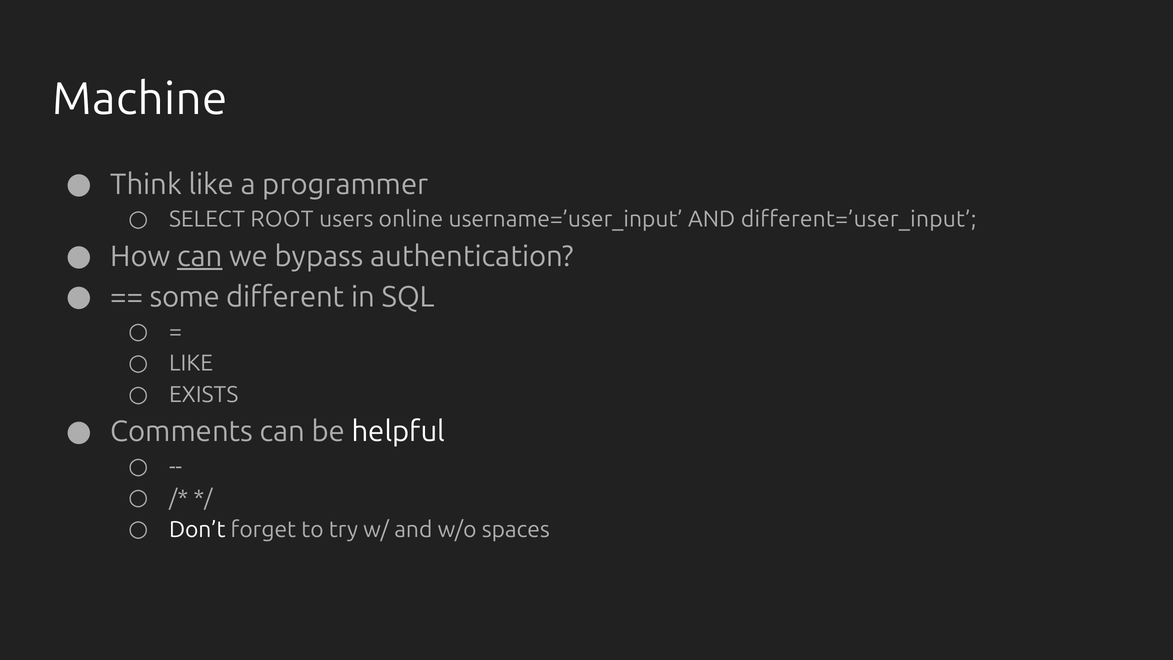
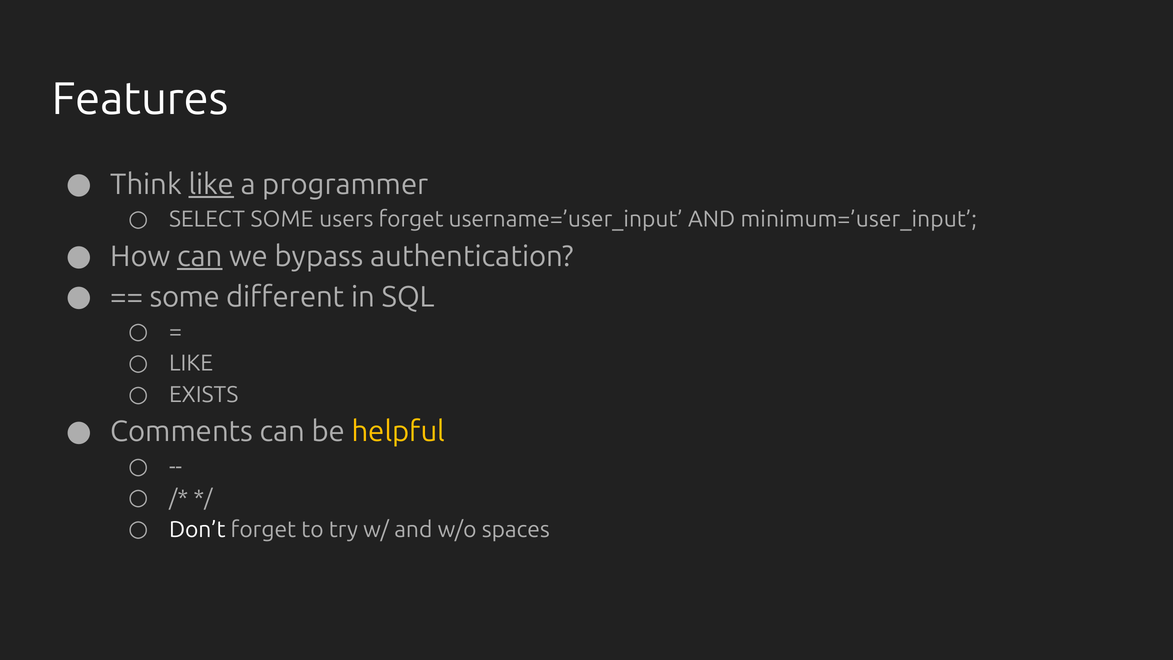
Machine: Machine -> Features
like at (211, 184) underline: none -> present
SELECT ROOT: ROOT -> SOME
users online: online -> forget
different=’user_input: different=’user_input -> minimum=’user_input
helpful colour: white -> yellow
